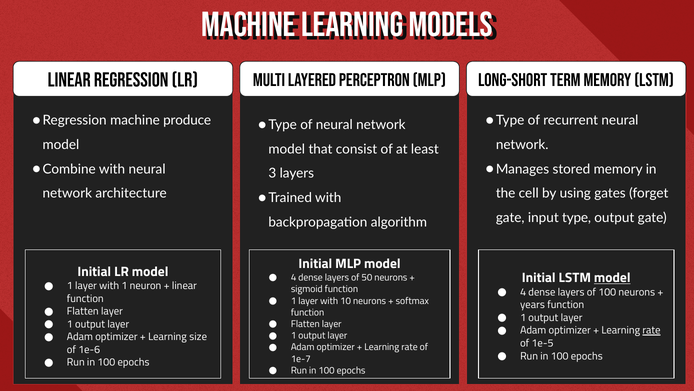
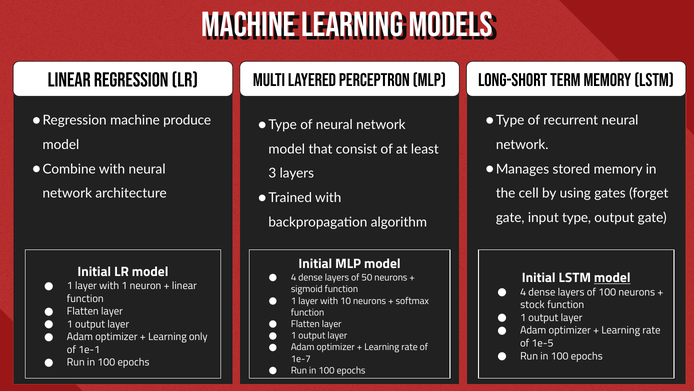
years: years -> stock
rate at (651, 330) underline: present -> none
size: size -> only
1e-6: 1e-6 -> 1e-1
